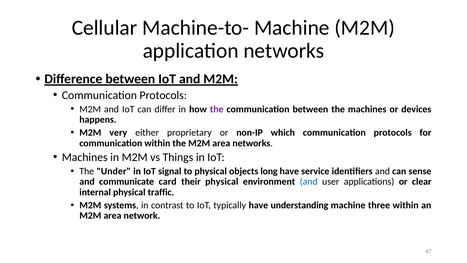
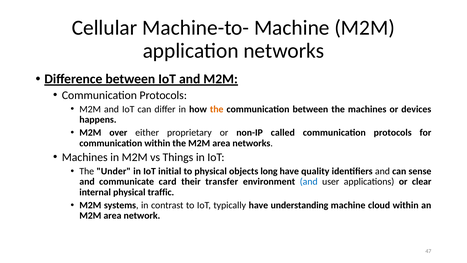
the at (217, 109) colour: purple -> orange
very: very -> over
which: which -> called
signal: signal -> initial
service: service -> quality
their physical: physical -> transfer
three: three -> cloud
